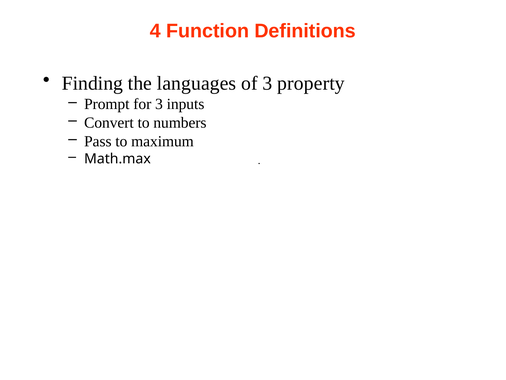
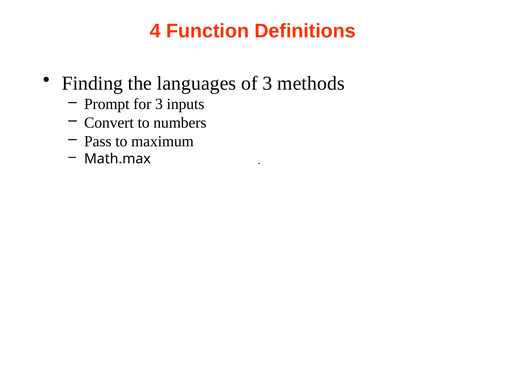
property: property -> methods
